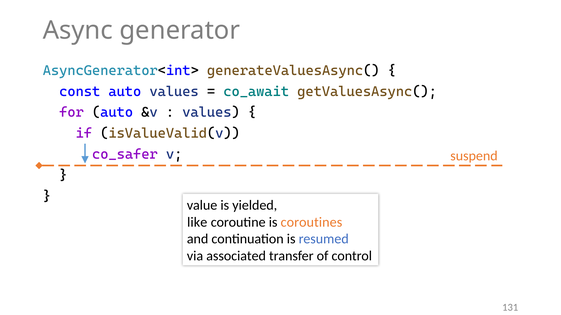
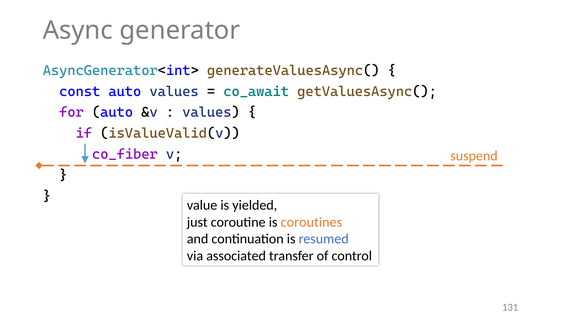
co_safer: co_safer -> co_fiber
like: like -> just
